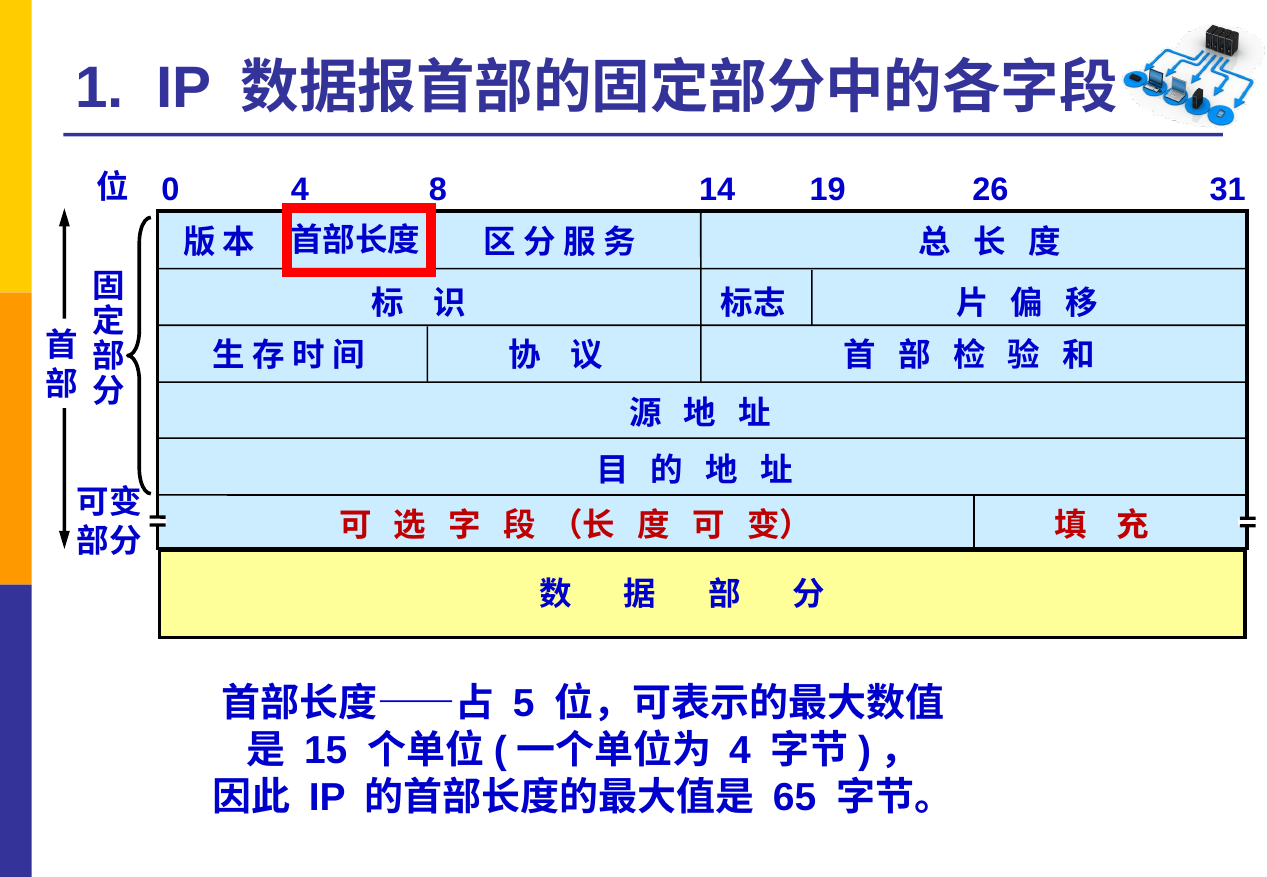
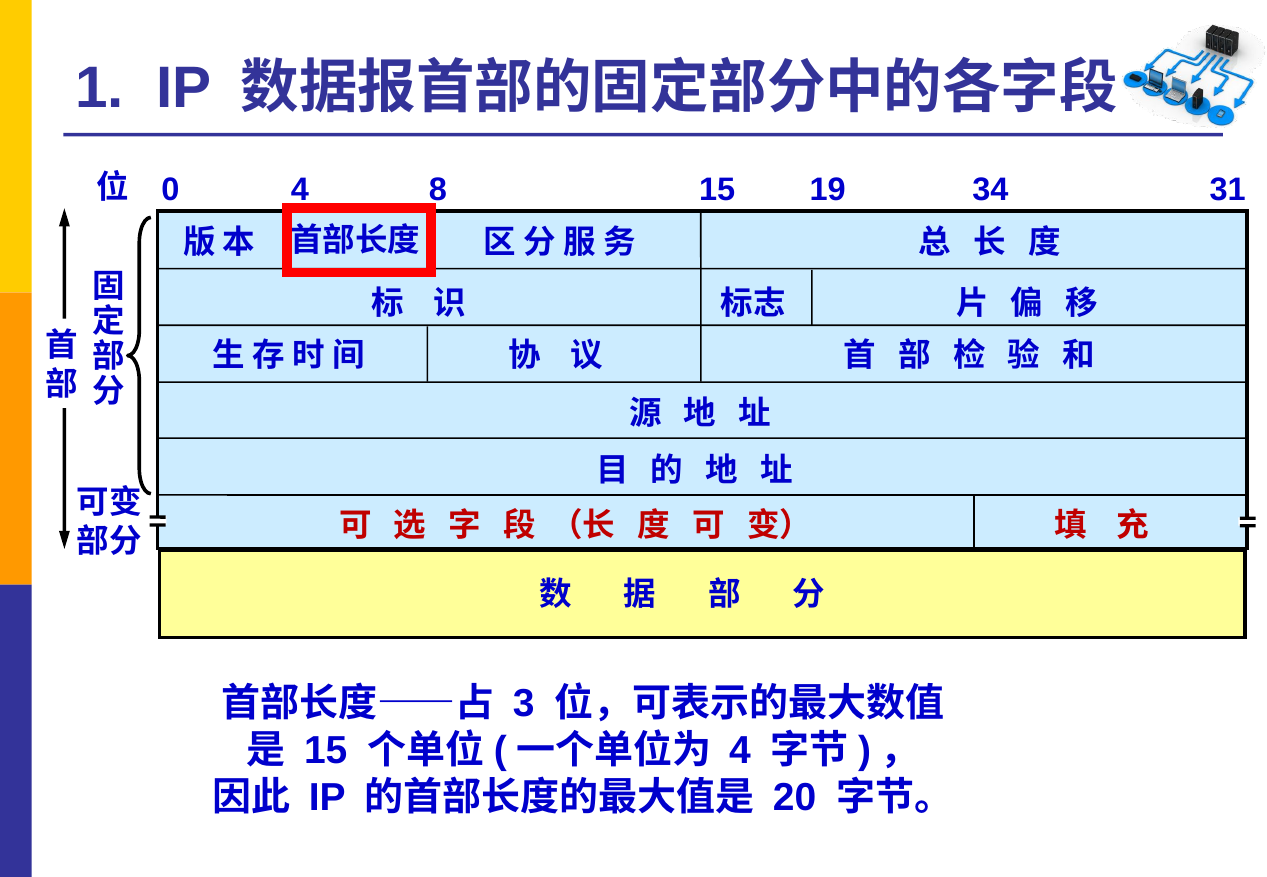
14 at (717, 190): 14 -> 15
26: 26 -> 34
5: 5 -> 3
65: 65 -> 20
